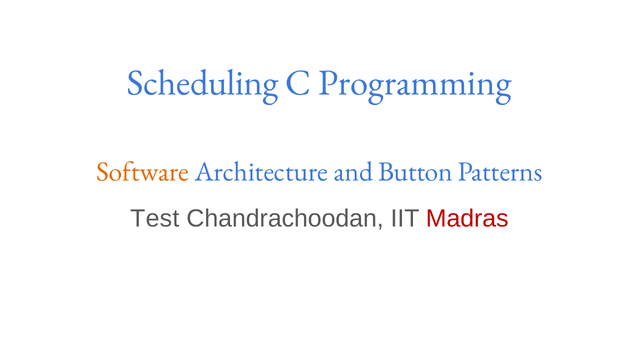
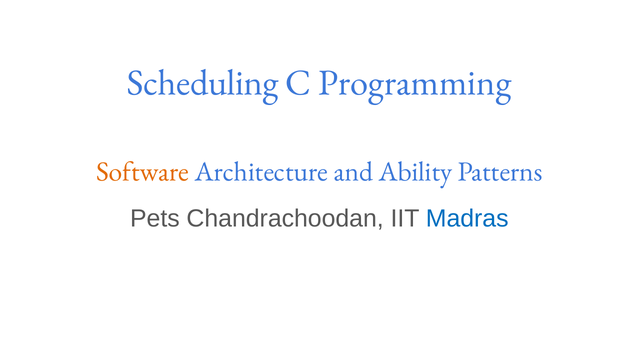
Button: Button -> Ability
Test: Test -> Pets
Madras colour: red -> blue
